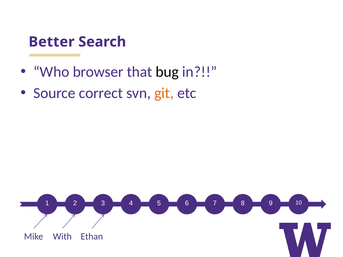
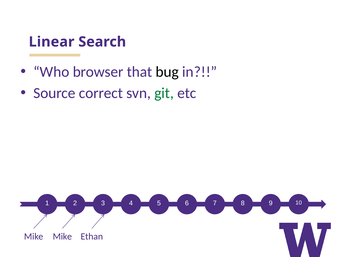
Better: Better -> Linear
git colour: orange -> green
Mike With: With -> Mike
